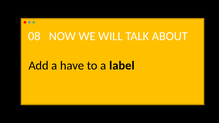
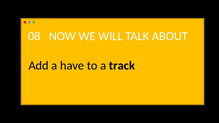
label: label -> track
